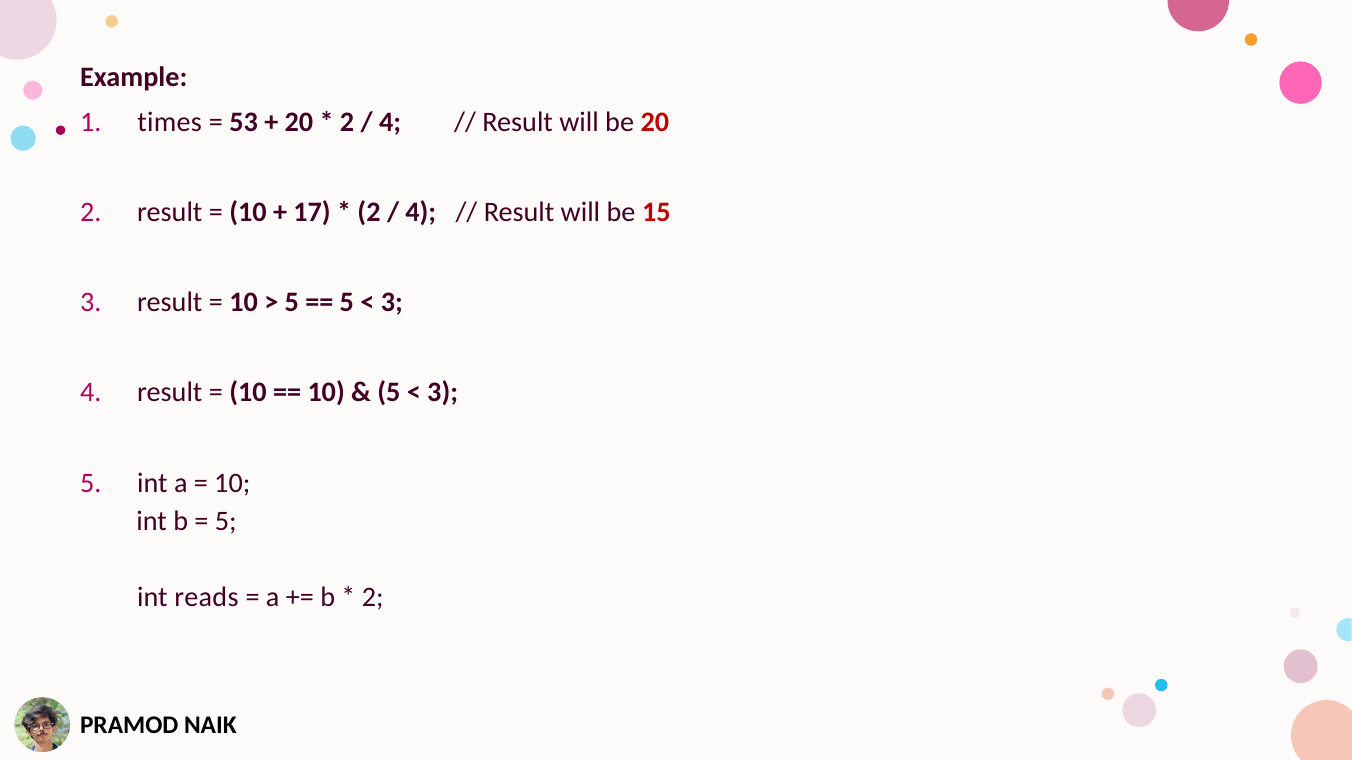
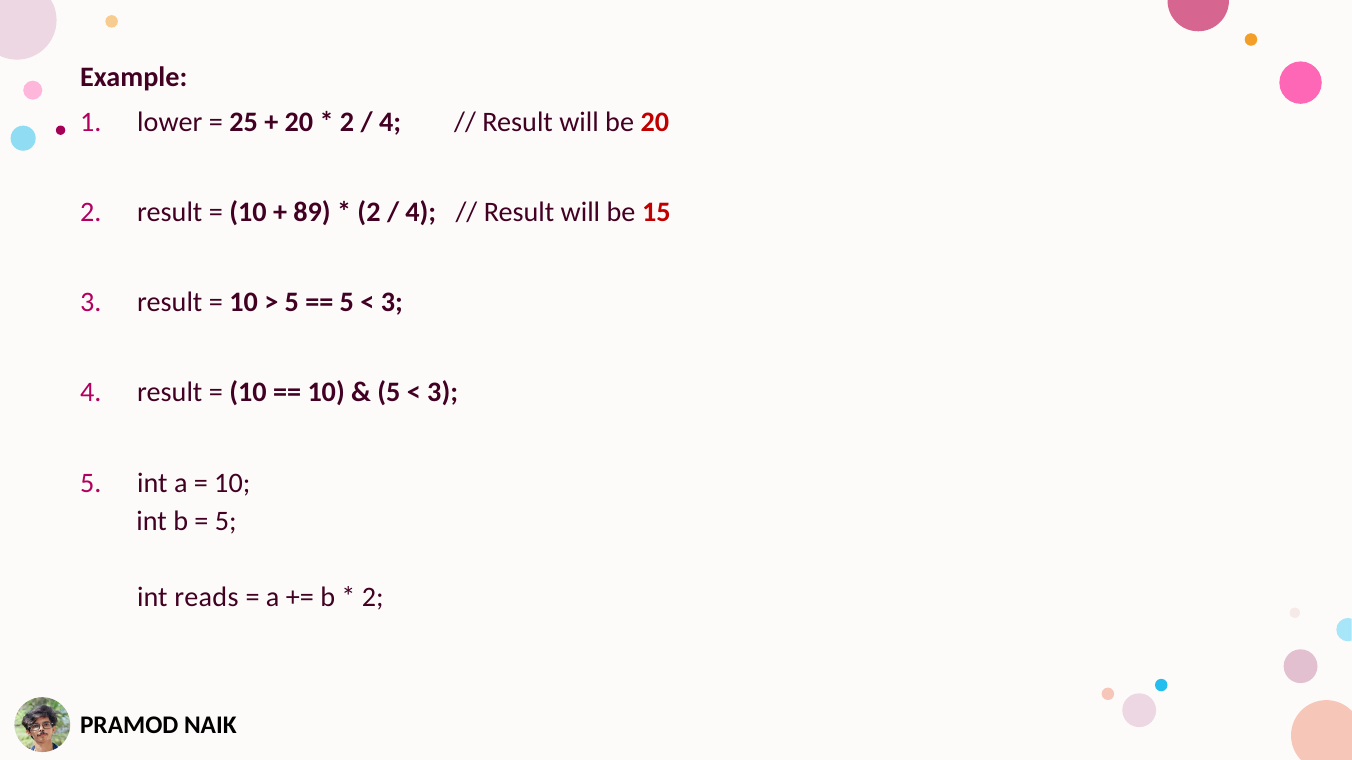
times: times -> lower
53: 53 -> 25
17: 17 -> 89
